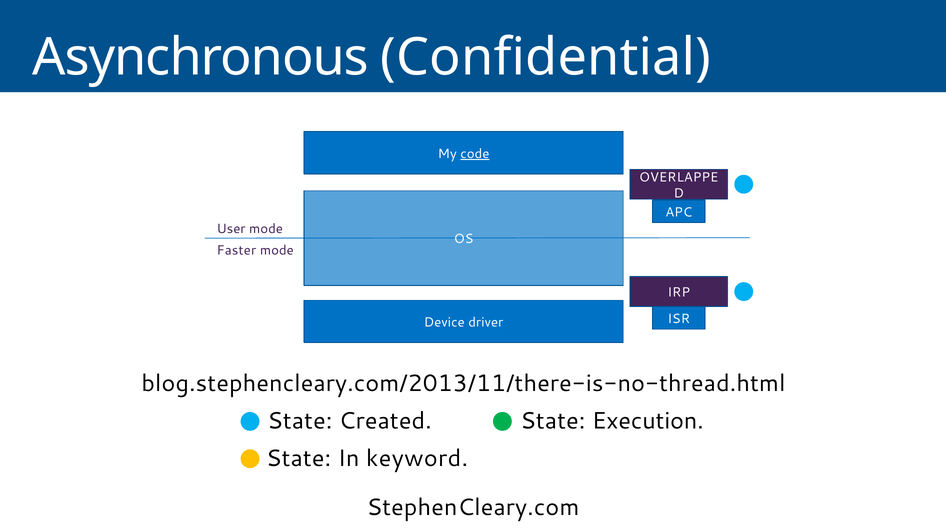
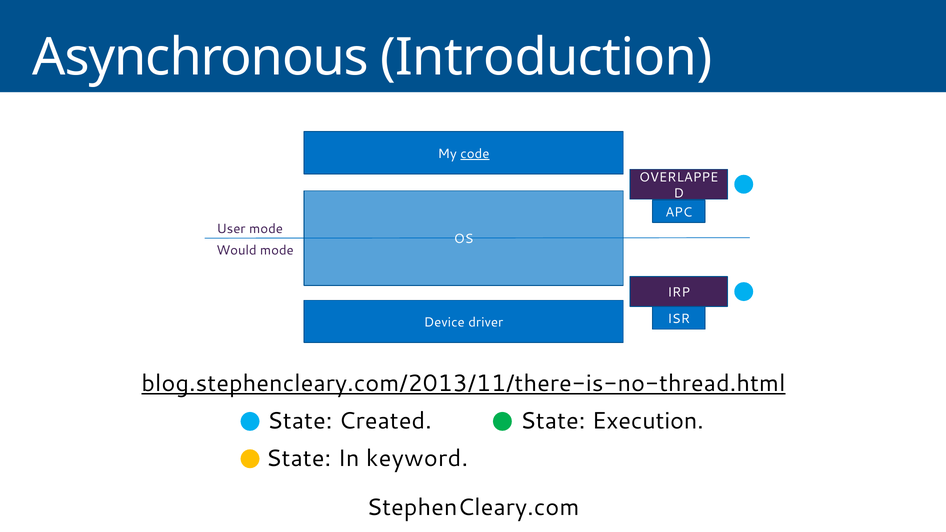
Confidential: Confidential -> Introduction
Faster: Faster -> Would
blog.stephencleary.com/2013/11/there-is-no-thread.html underline: none -> present
